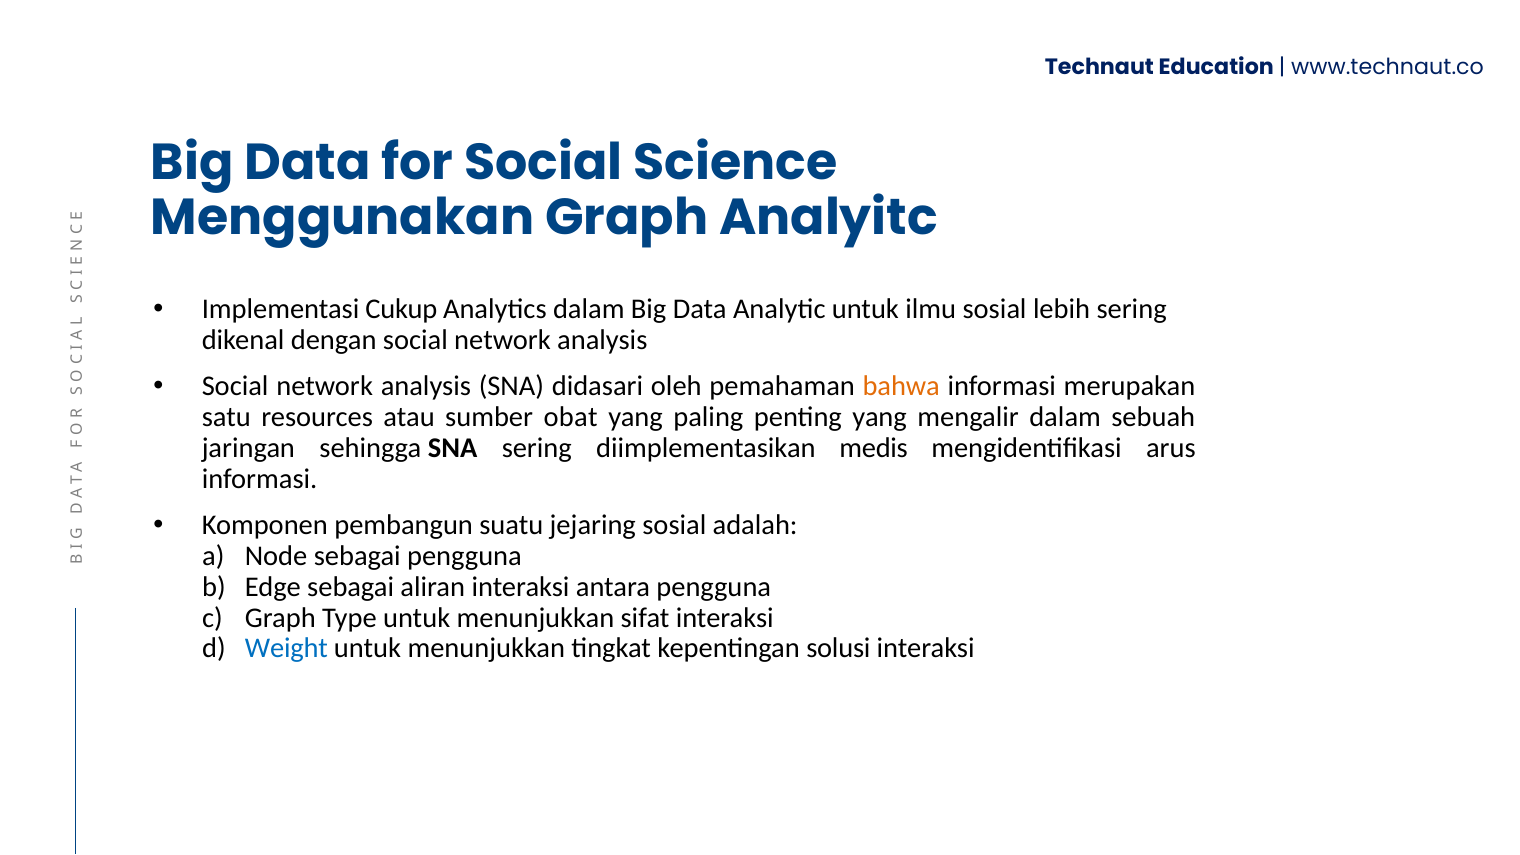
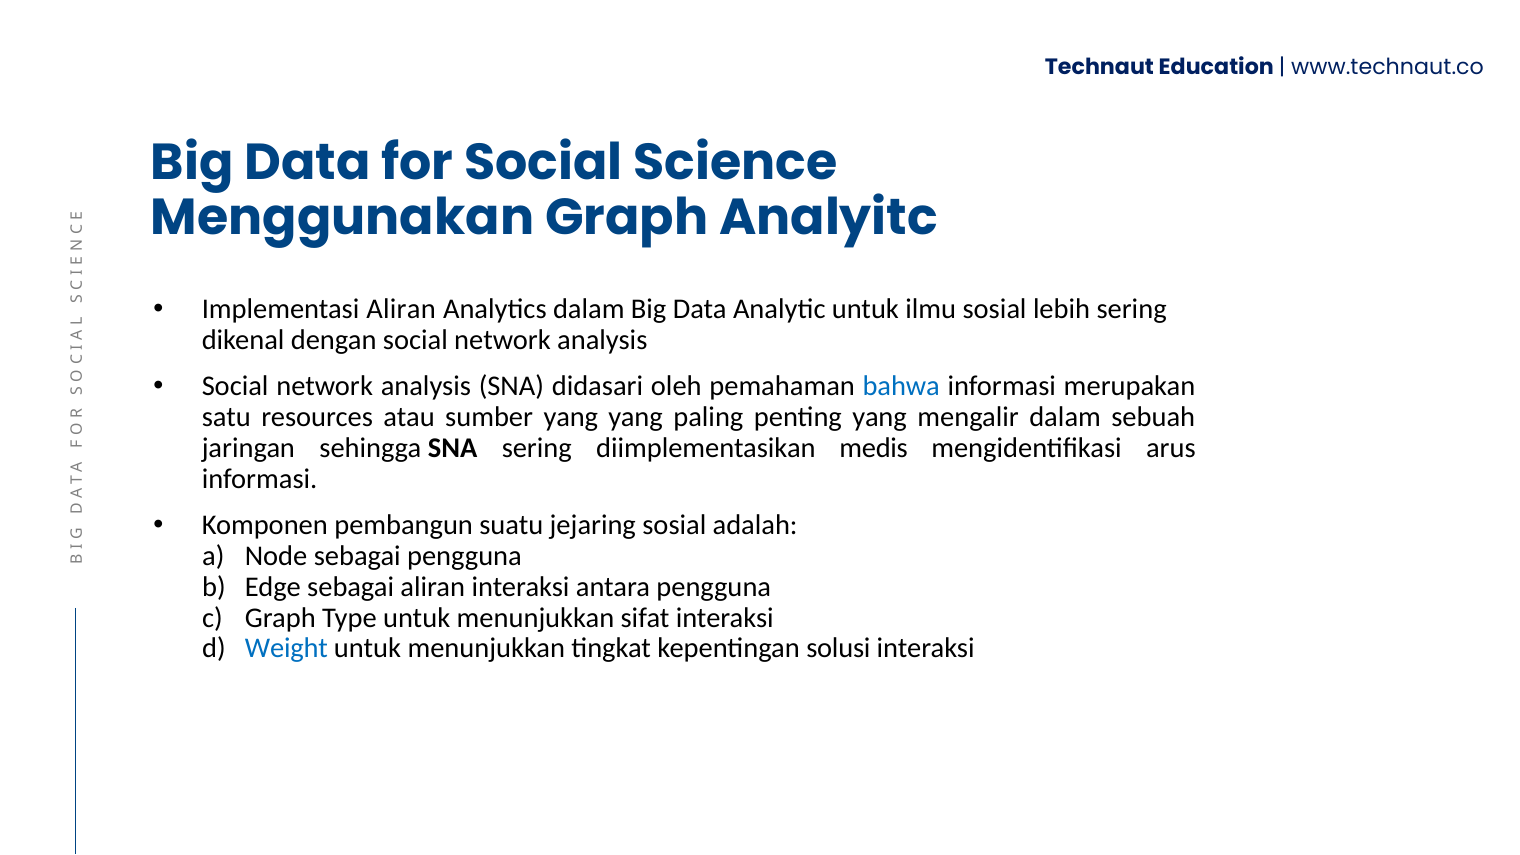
Implementasi Cukup: Cukup -> Aliran
bahwa colour: orange -> blue
sumber obat: obat -> yang
